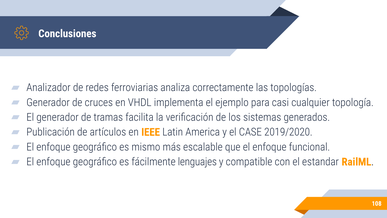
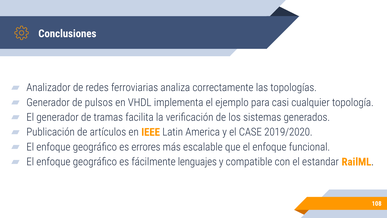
cruces: cruces -> pulsos
mismo: mismo -> errores
